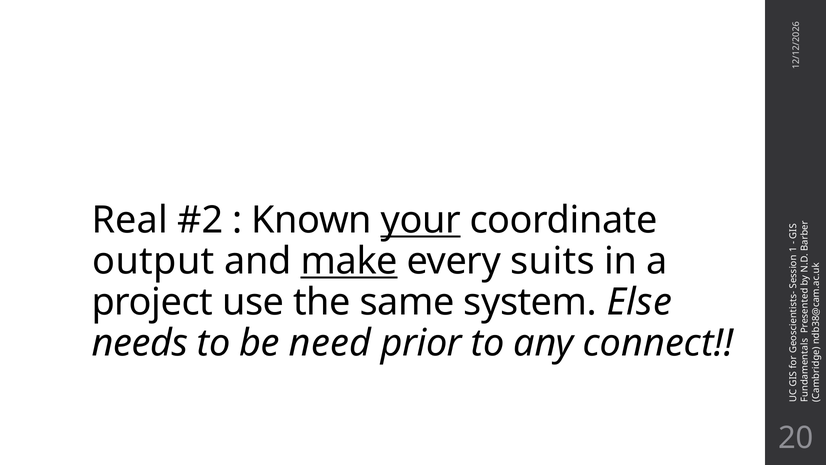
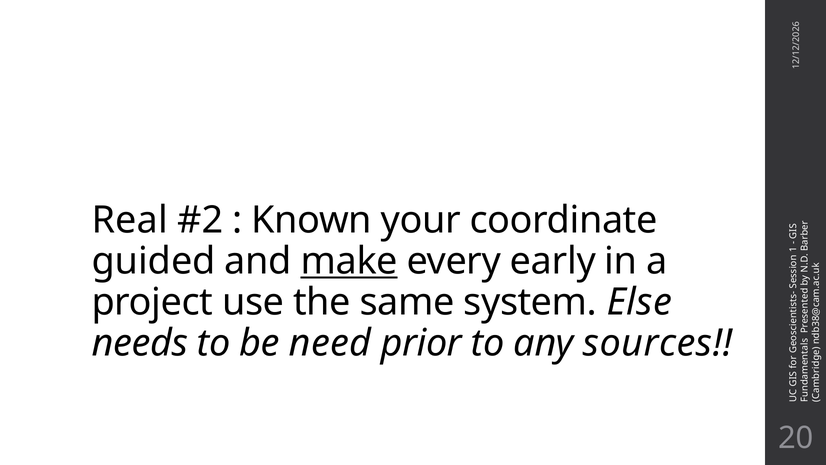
your underline: present -> none
output: output -> guided
suits: suits -> early
connect: connect -> sources
